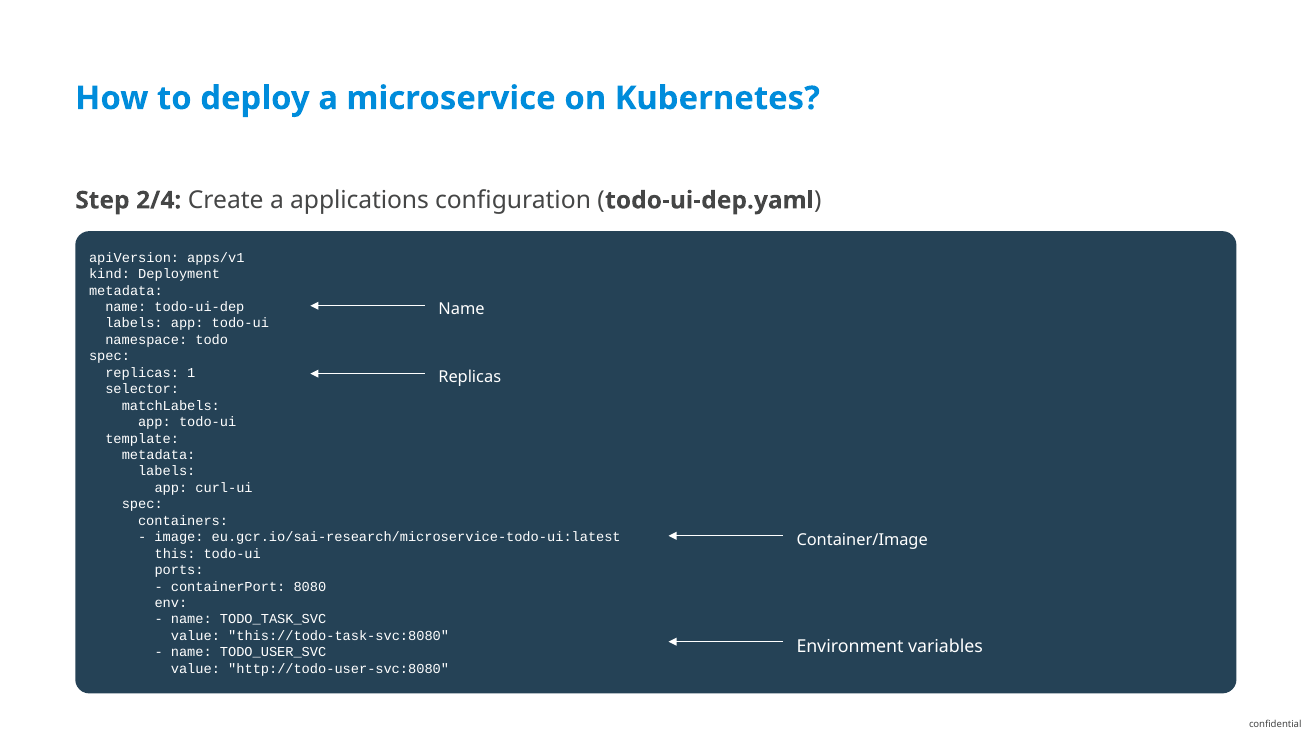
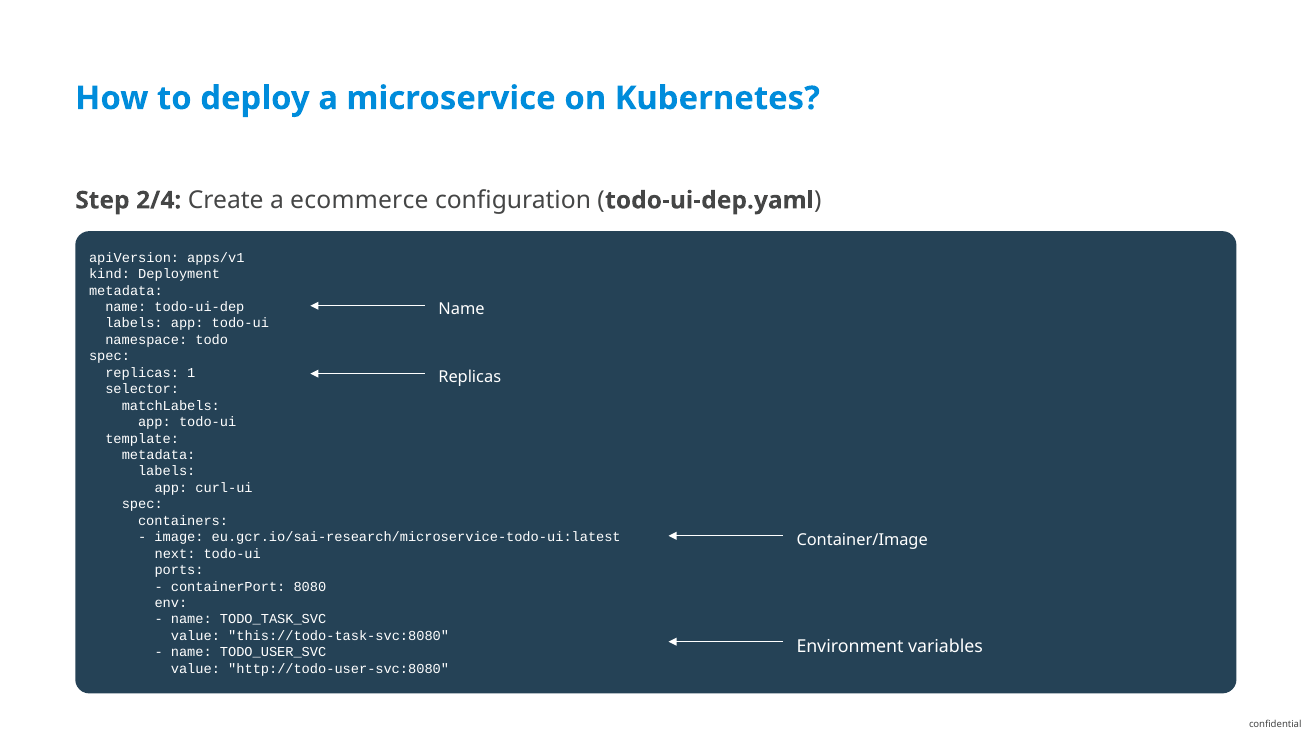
applications: applications -> ecommerce
this: this -> next
